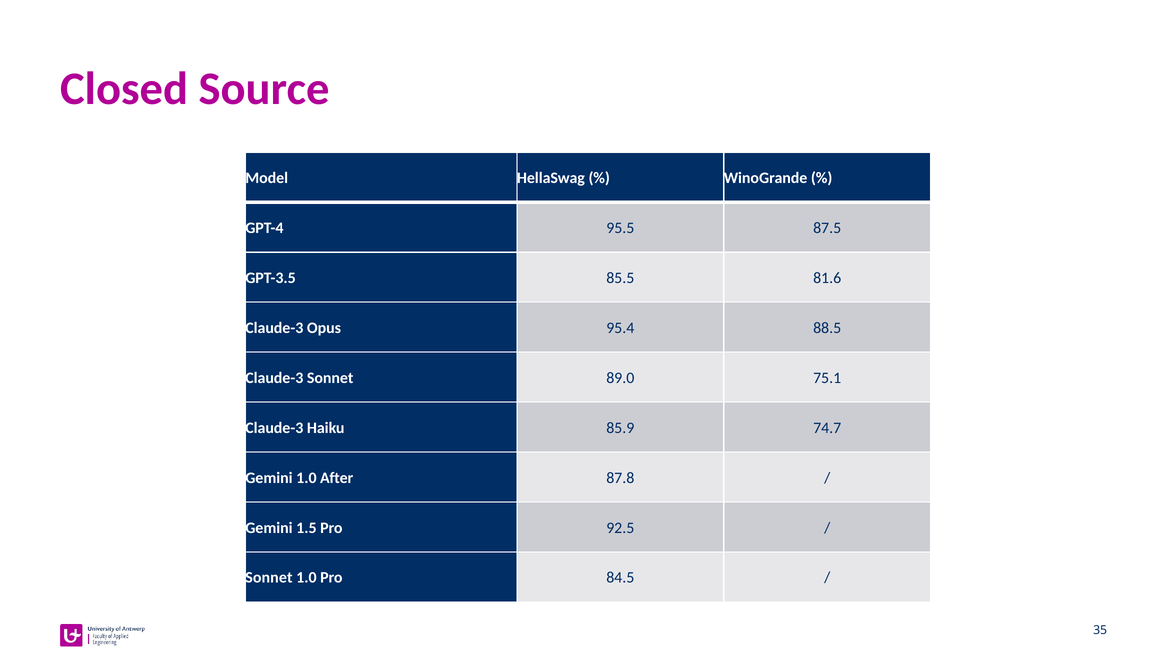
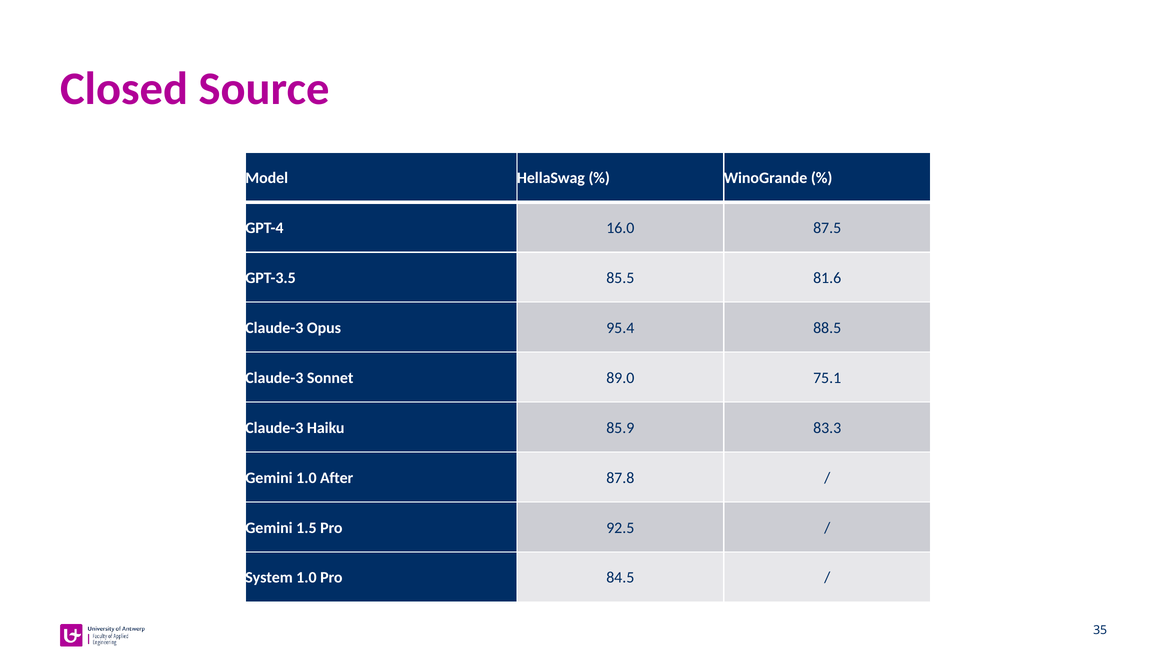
95.5: 95.5 -> 16.0
74.7: 74.7 -> 83.3
Sonnet at (269, 577): Sonnet -> System
